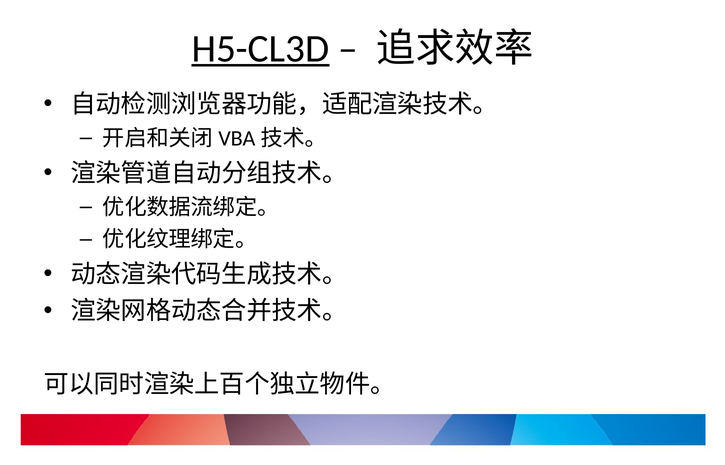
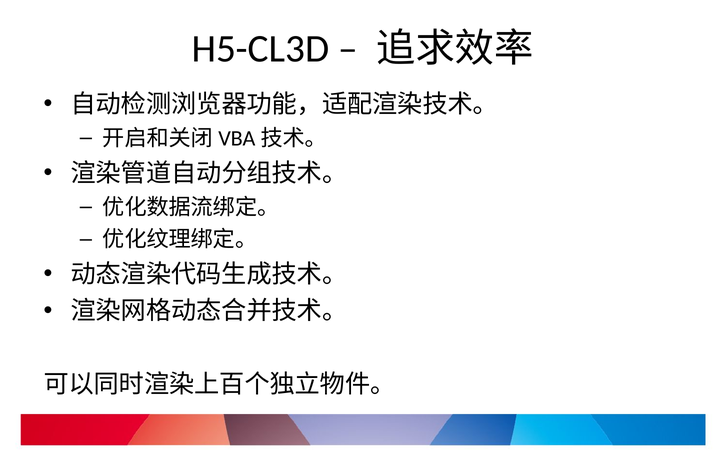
H5-CL3D underline: present -> none
